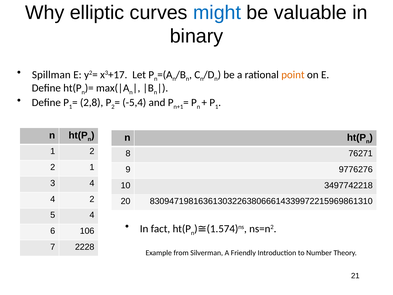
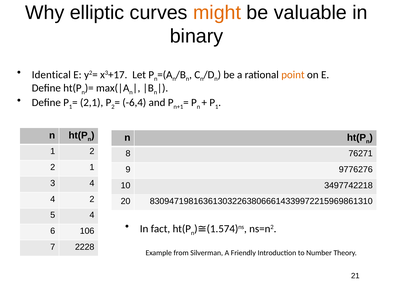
might colour: blue -> orange
Spillman: Spillman -> Identical
2,8: 2,8 -> 2,1
-5,4: -5,4 -> -6,4
